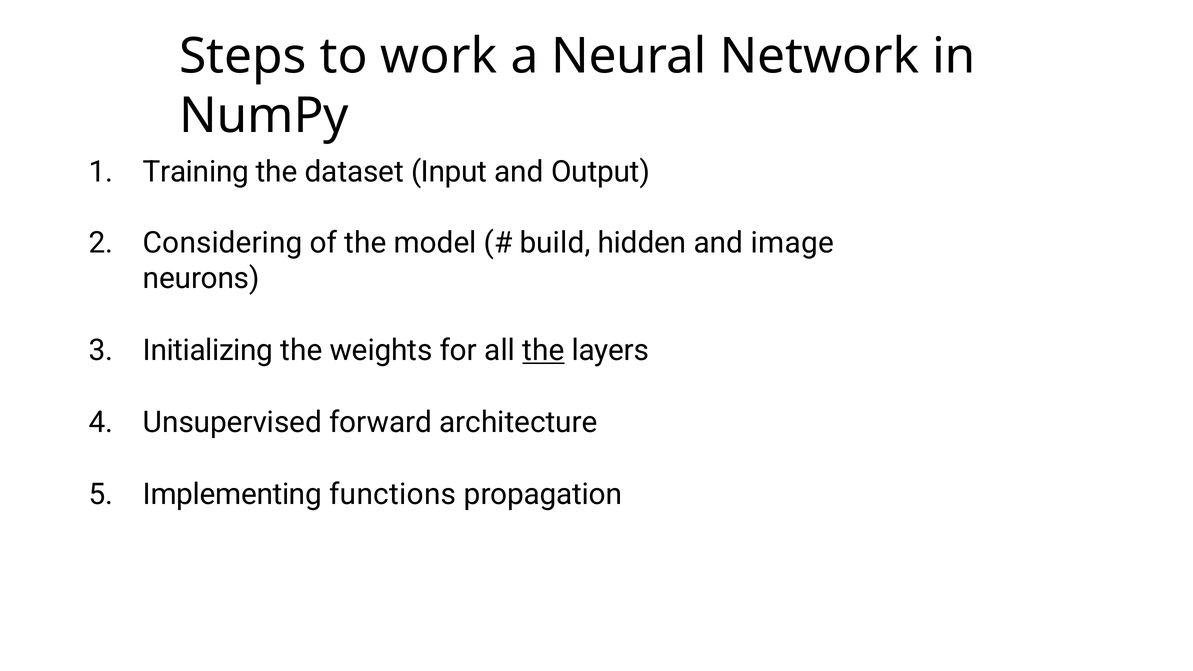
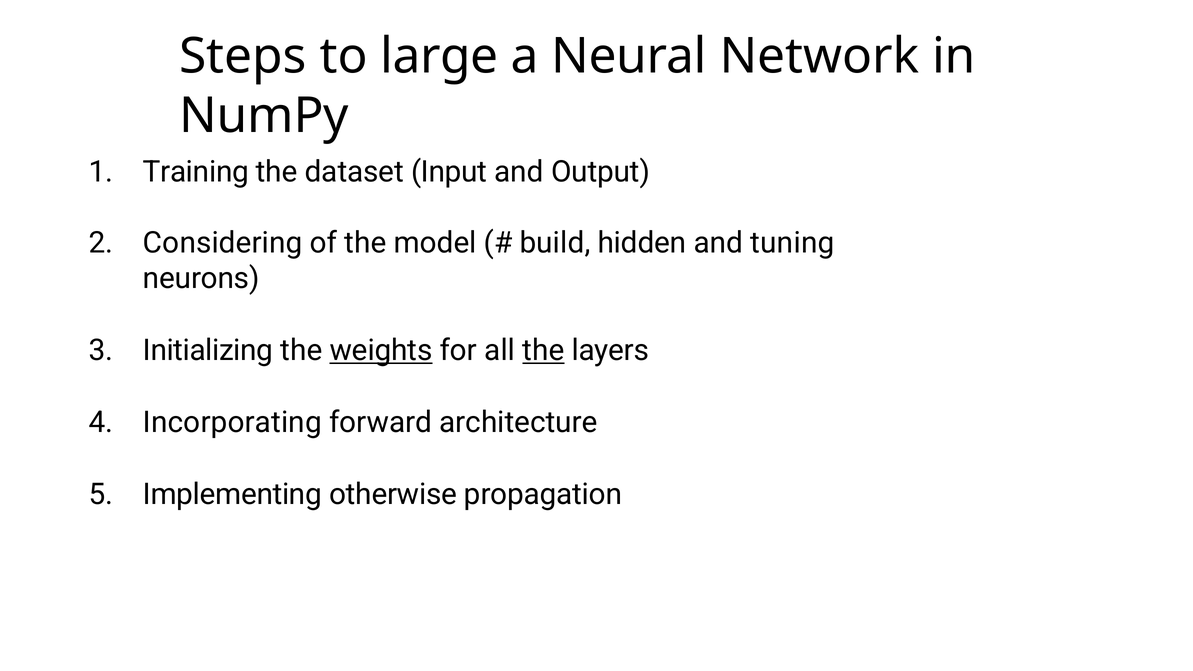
work: work -> large
image: image -> tuning
weights underline: none -> present
Unsupervised: Unsupervised -> Incorporating
functions: functions -> otherwise
